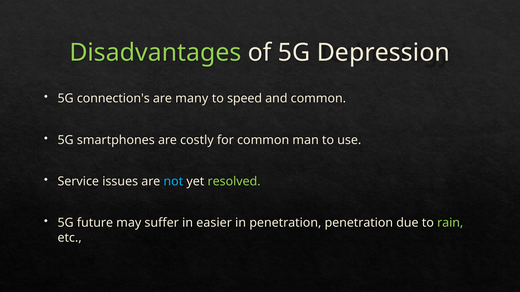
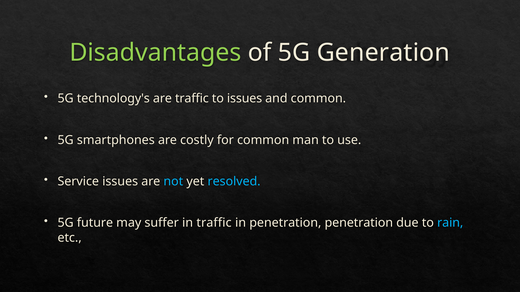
Depression: Depression -> Generation
connection's: connection's -> technology's
are many: many -> traffic
to speed: speed -> issues
resolved colour: light green -> light blue
in easier: easier -> traffic
rain colour: light green -> light blue
